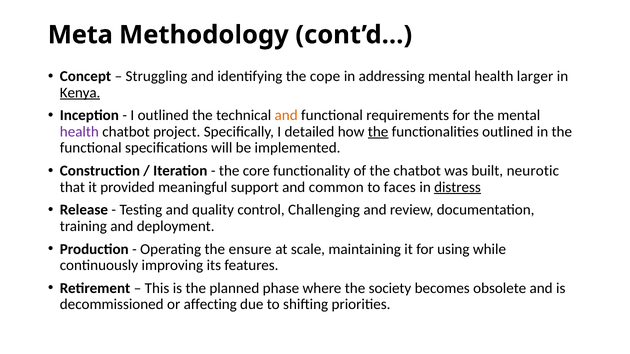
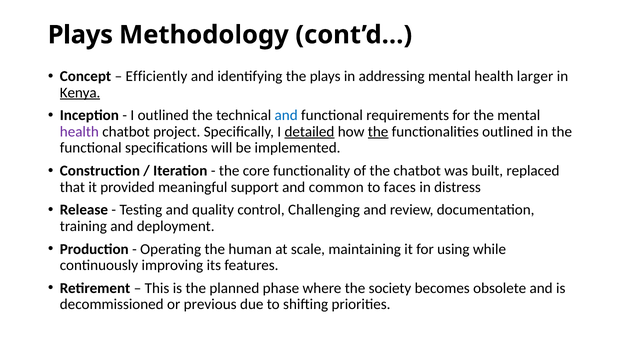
Meta at (80, 35): Meta -> Plays
Struggling: Struggling -> Efficiently
the cope: cope -> plays
and at (286, 116) colour: orange -> blue
detailed underline: none -> present
neurotic: neurotic -> replaced
distress underline: present -> none
ensure: ensure -> human
affecting: affecting -> previous
